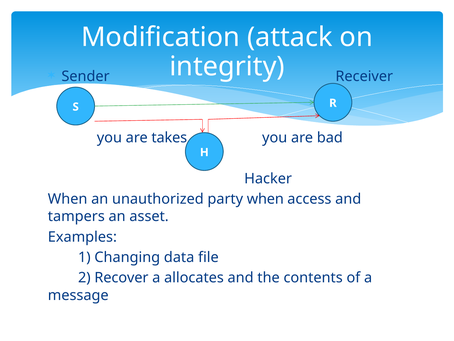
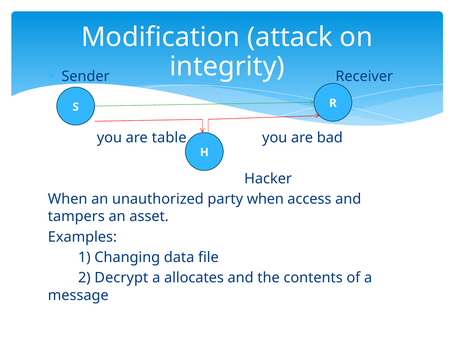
takes: takes -> table
Recover: Recover -> Decrypt
